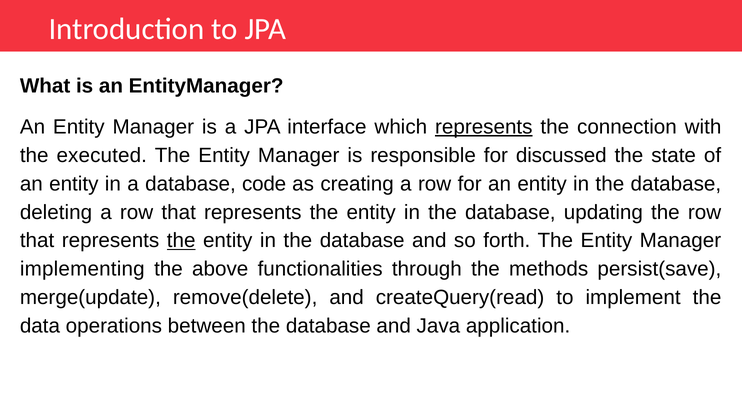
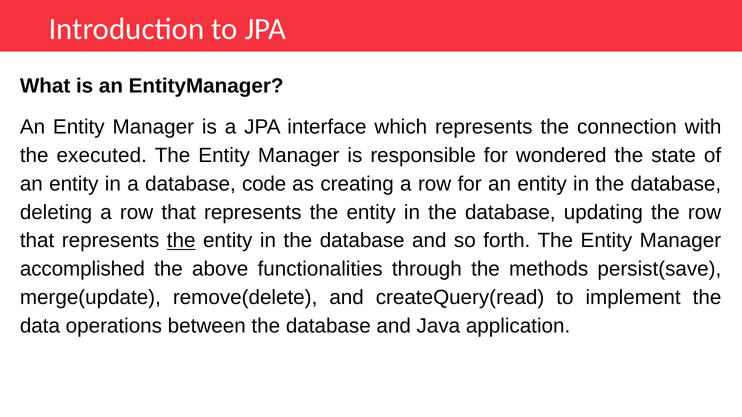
represents at (484, 127) underline: present -> none
discussed: discussed -> wondered
implementing: implementing -> accomplished
